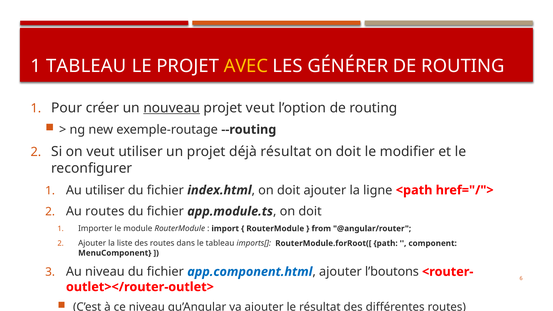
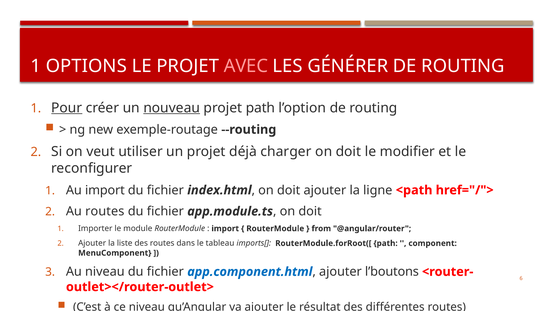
1 TABLEAU: TABLEAU -> OPTIONS
AVEC colour: yellow -> pink
Pour underline: none -> present
projet veut: veut -> path
déjà résultat: résultat -> charger
Au utiliser: utiliser -> import
